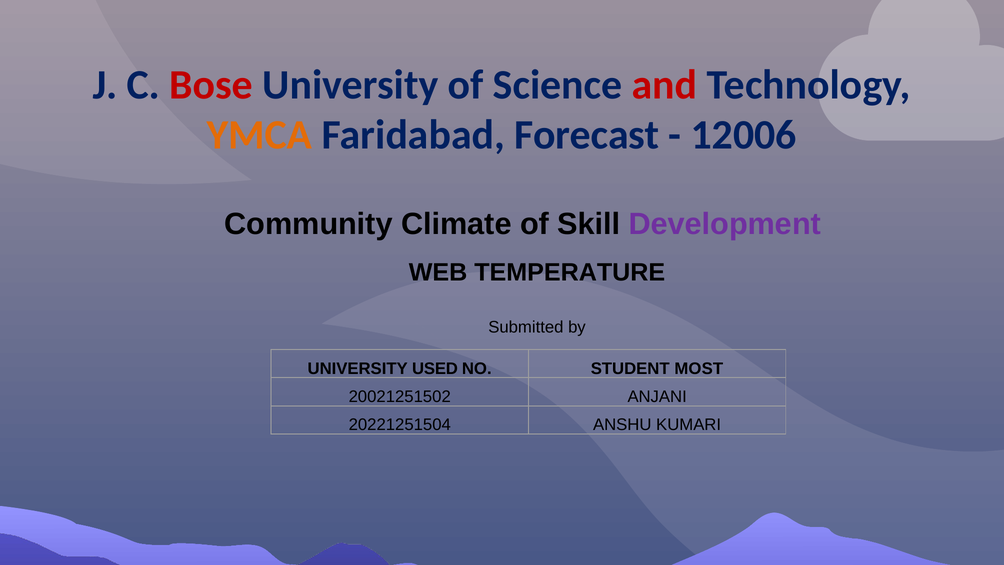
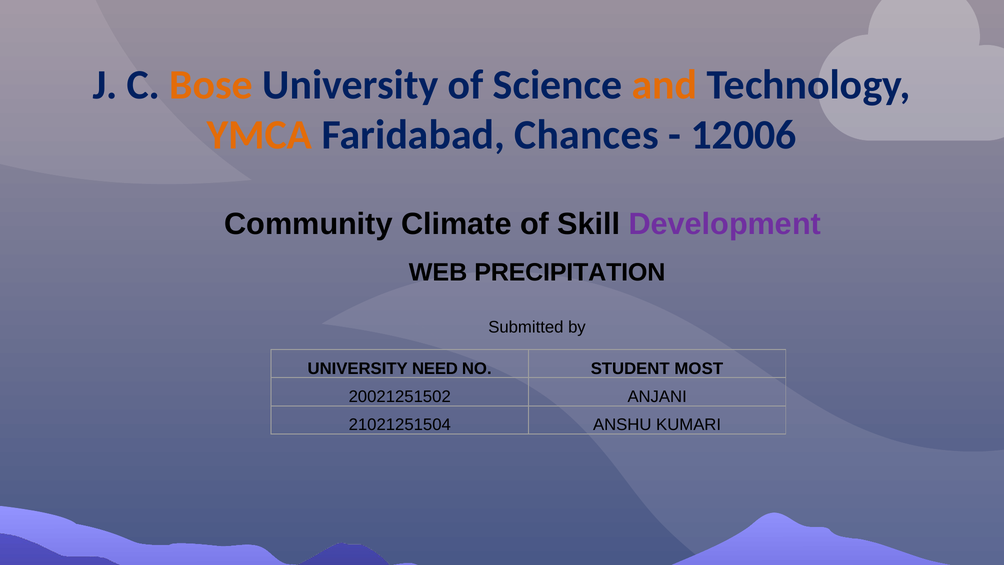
Bose colour: red -> orange
and colour: red -> orange
Forecast: Forecast -> Chances
TEMPERATURE: TEMPERATURE -> PRECIPITATION
USED: USED -> NEED
20221251504: 20221251504 -> 21021251504
